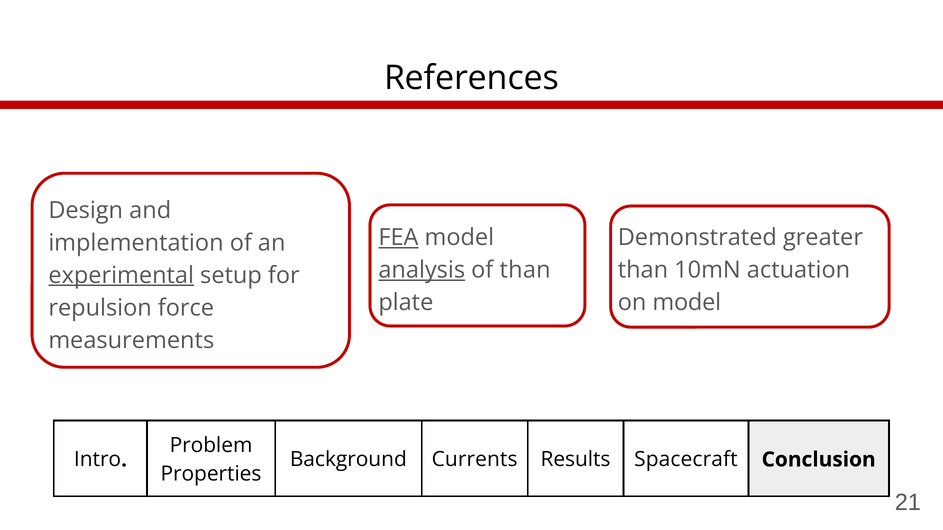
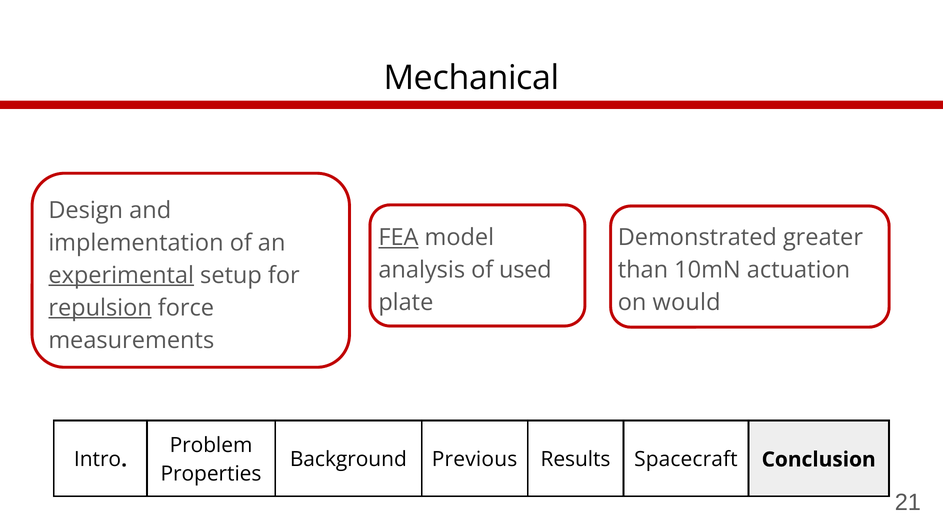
References: References -> Mechanical
analysis underline: present -> none
of than: than -> used
on model: model -> would
repulsion underline: none -> present
Currents: Currents -> Previous
